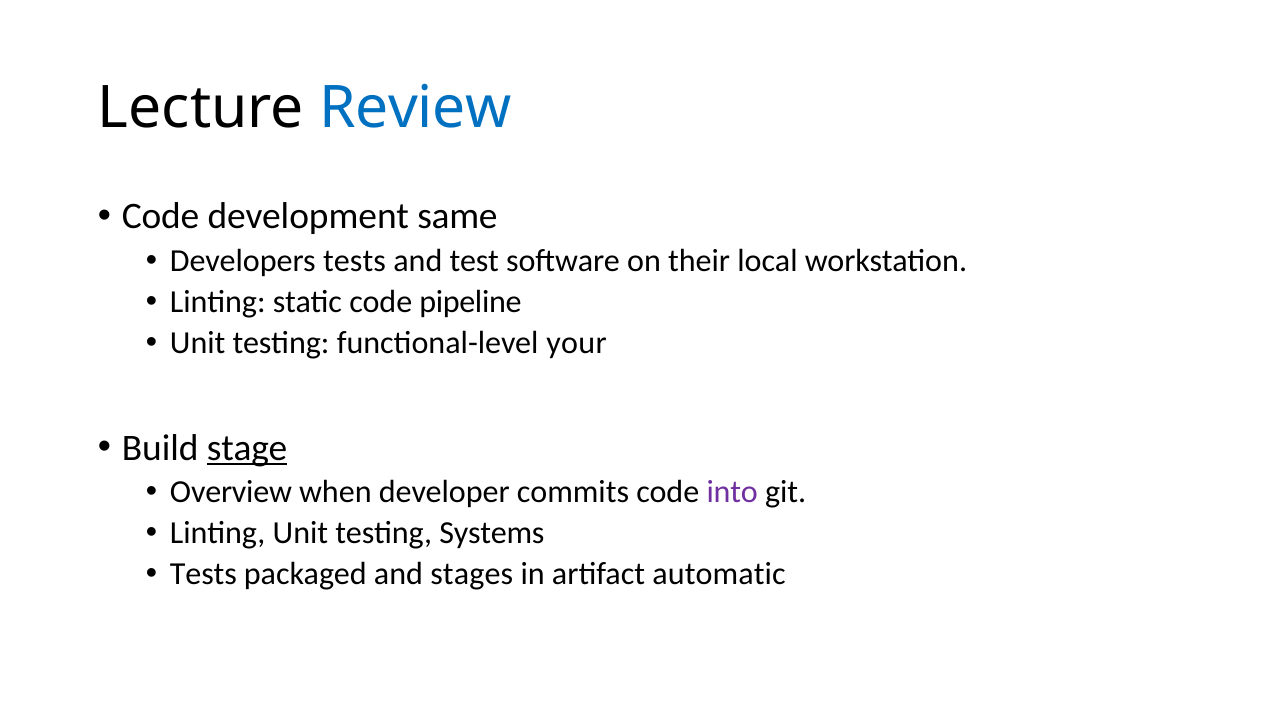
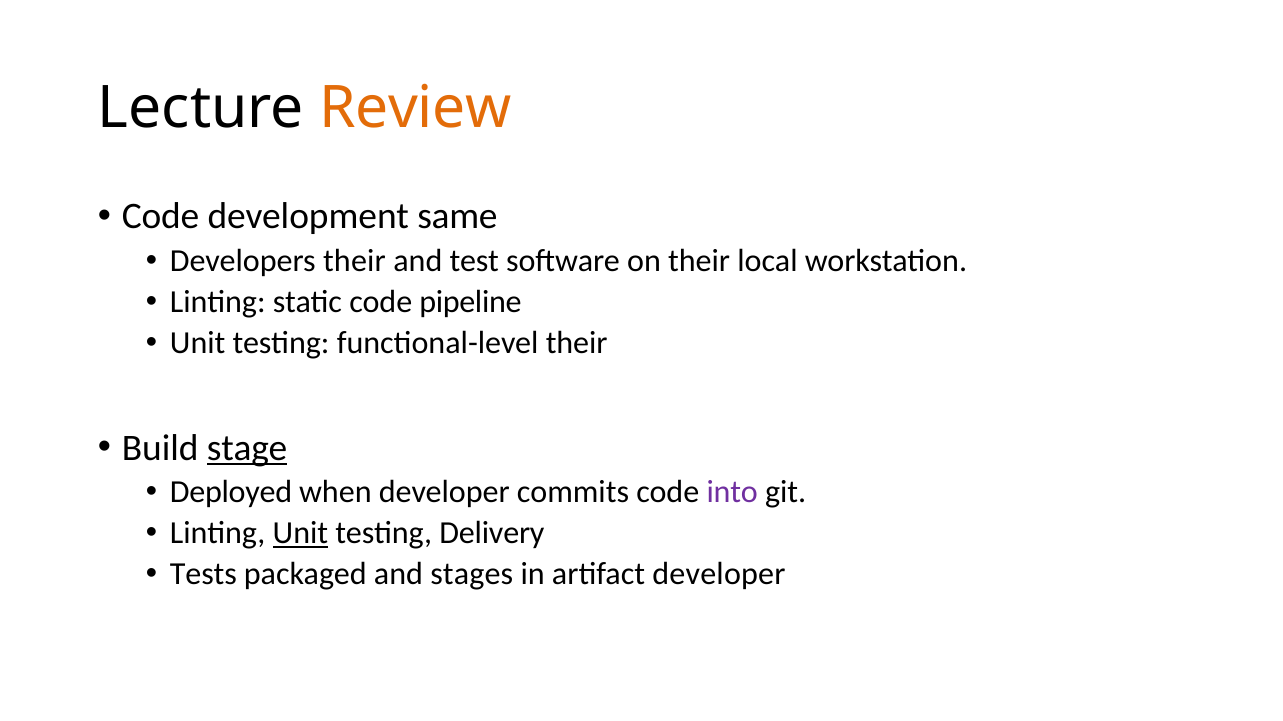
Review colour: blue -> orange
Developers tests: tests -> their
functional-level your: your -> their
Overview: Overview -> Deployed
Unit at (300, 534) underline: none -> present
Systems: Systems -> Delivery
artifact automatic: automatic -> developer
